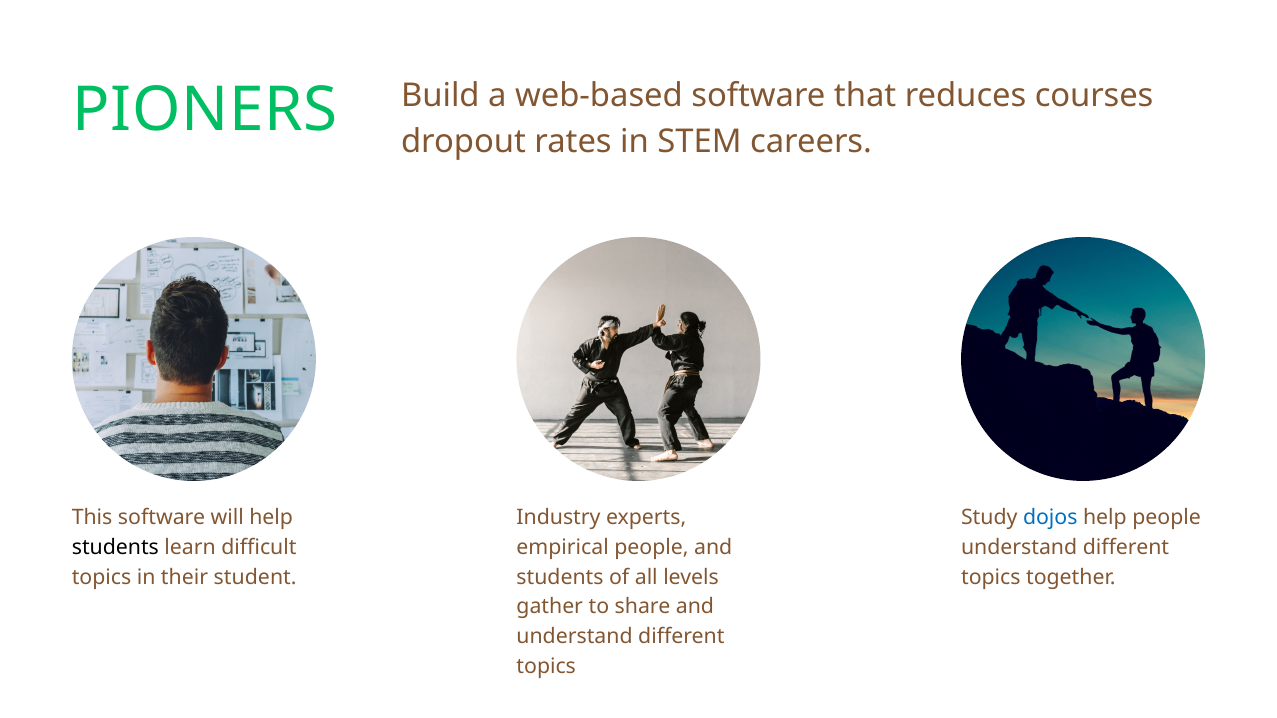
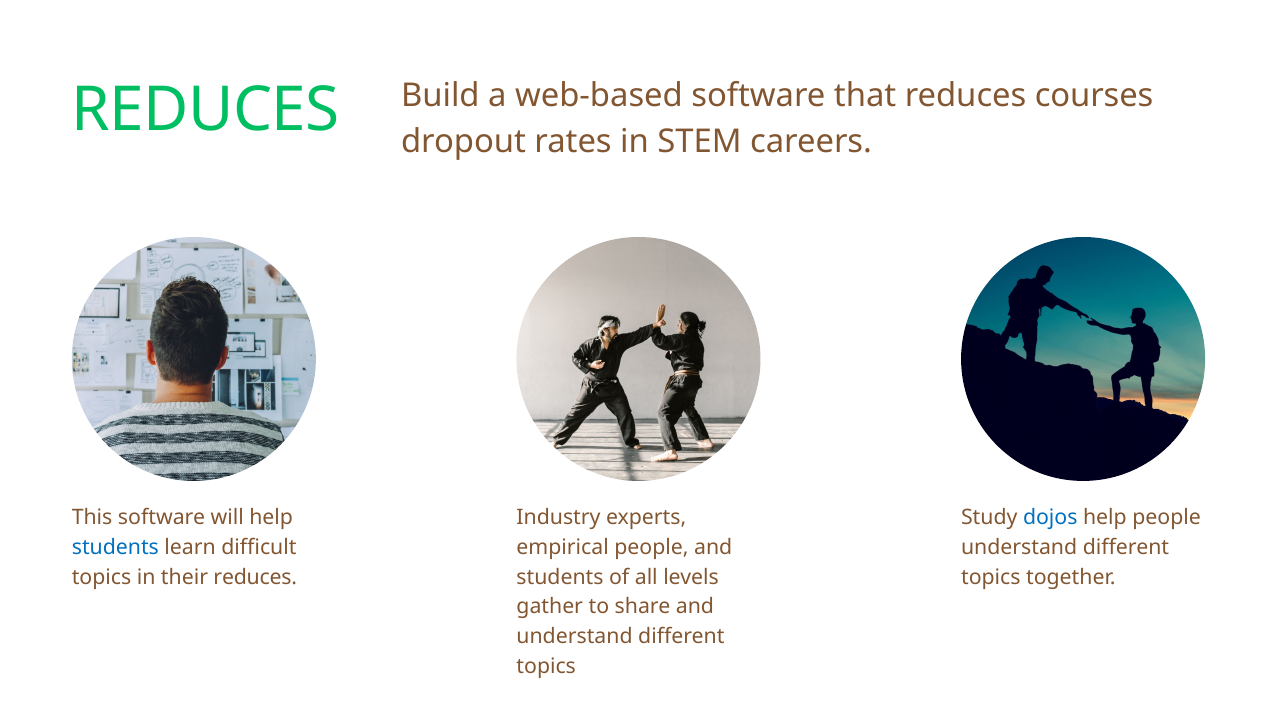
PIONERS at (205, 110): PIONERS -> REDUCES
students at (115, 548) colour: black -> blue
their student: student -> reduces
